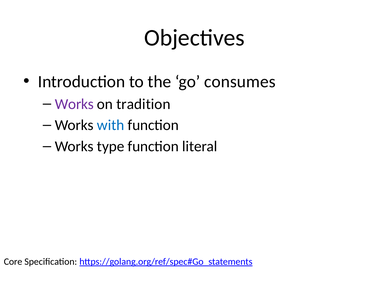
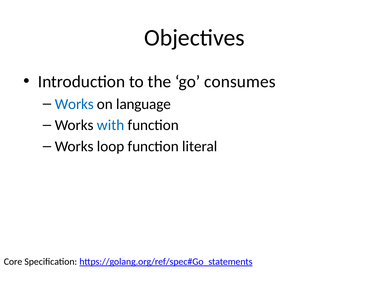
Works at (74, 104) colour: purple -> blue
tradition: tradition -> language
type: type -> loop
